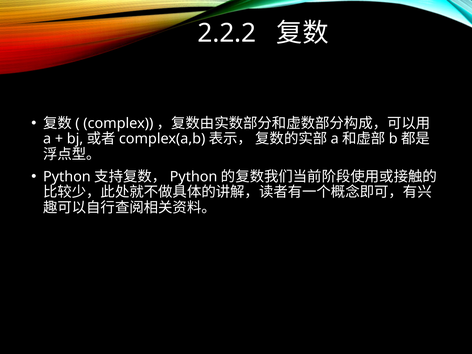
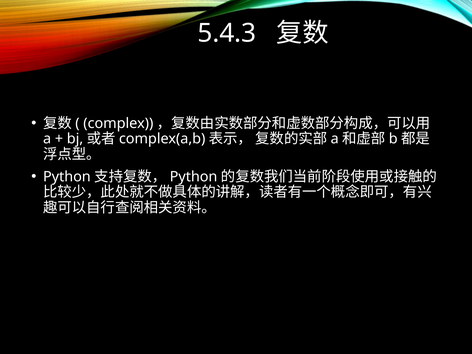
2.2.2: 2.2.2 -> 5.4.3
